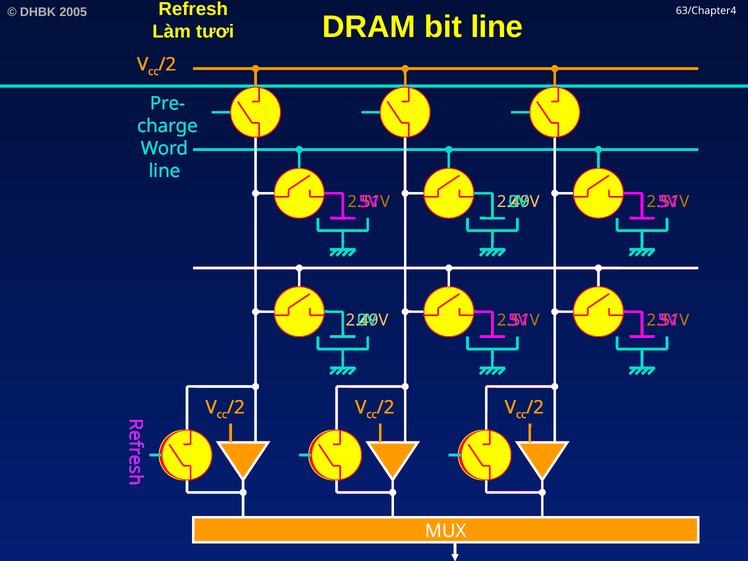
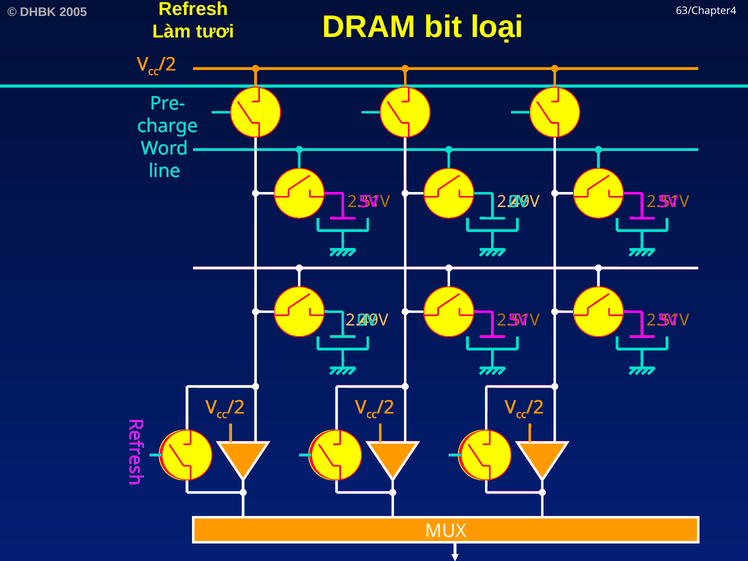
bit line: line -> loại
